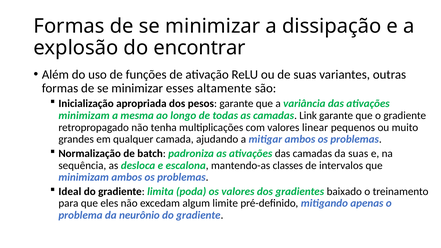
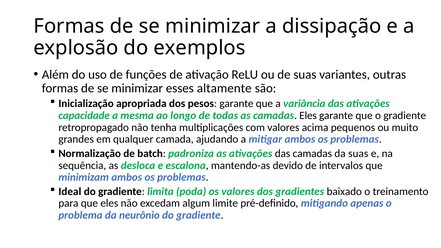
encontrar: encontrar -> exemplos
minimizam at (84, 116): minimizam -> capacidade
camadas Link: Link -> Eles
linear: linear -> acima
classes: classes -> devido
